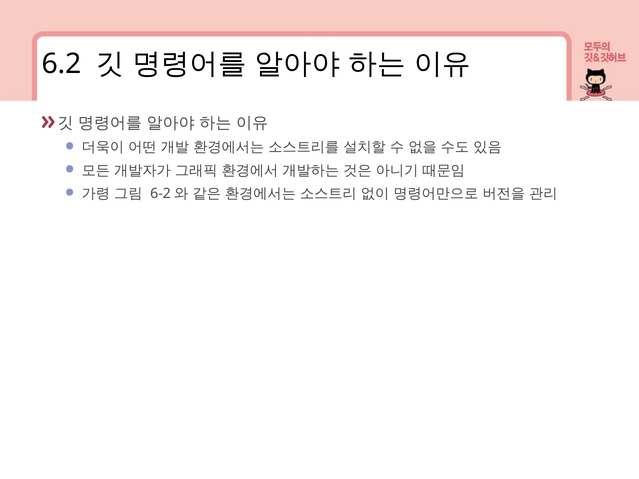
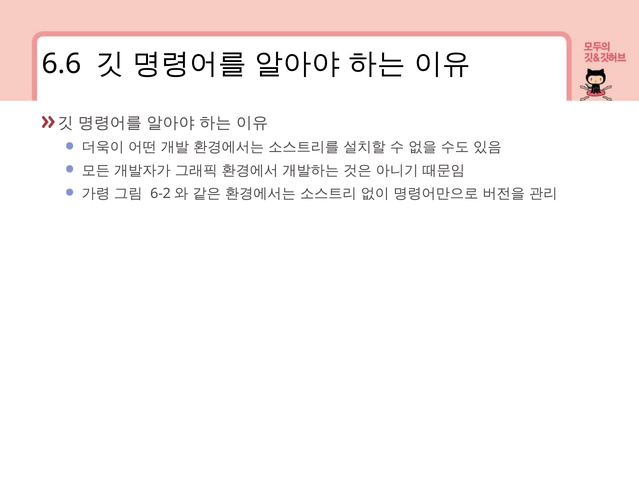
6.2: 6.2 -> 6.6
